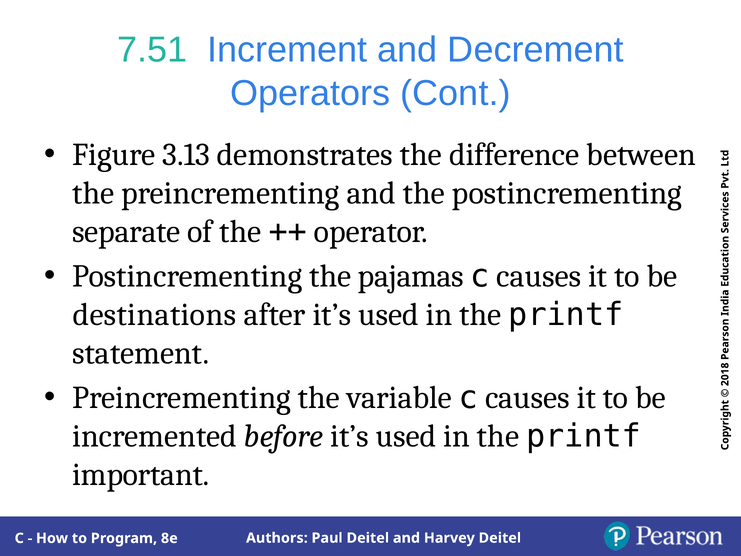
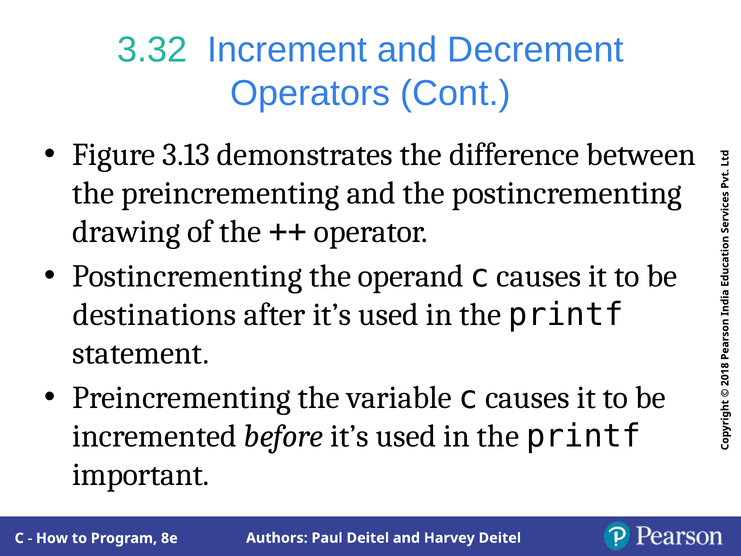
7.51: 7.51 -> 3.32
separate: separate -> drawing
pajamas: pajamas -> operand
